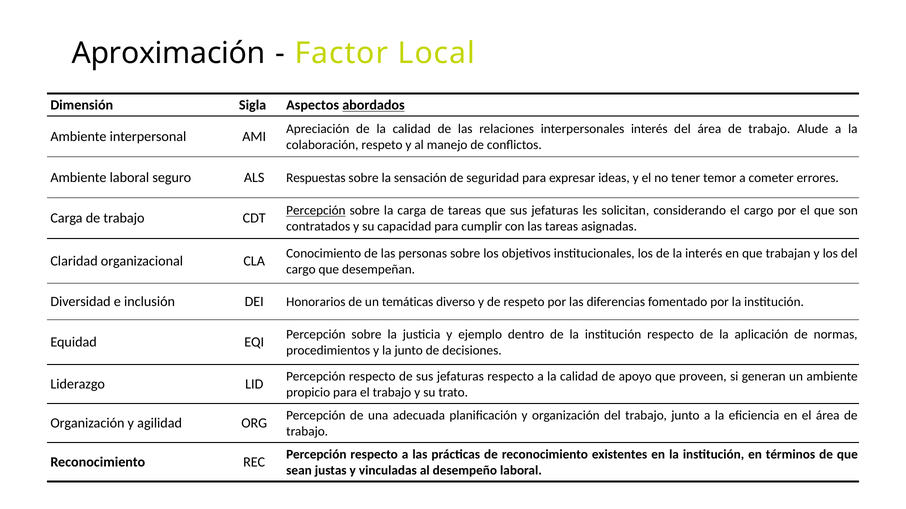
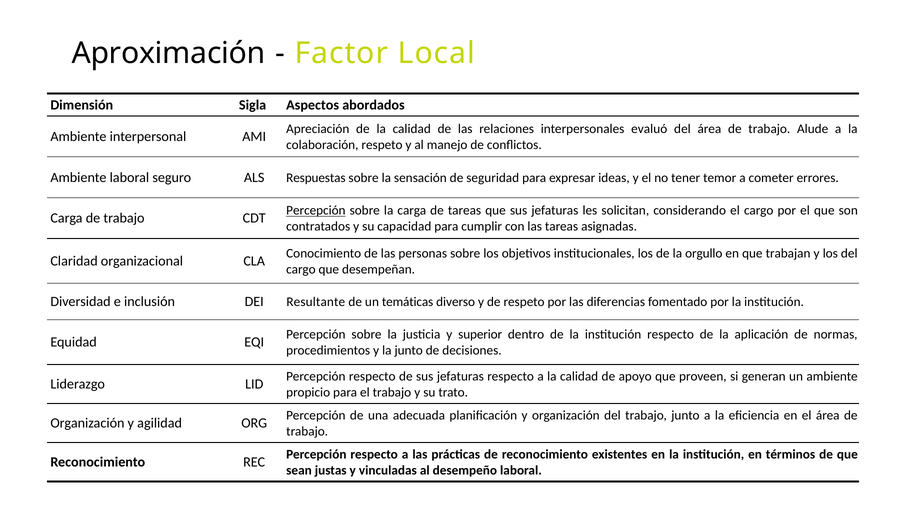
abordados underline: present -> none
interpersonales interés: interés -> evaluó
la interés: interés -> orgullo
Honorarios: Honorarios -> Resultante
ejemplo: ejemplo -> superior
